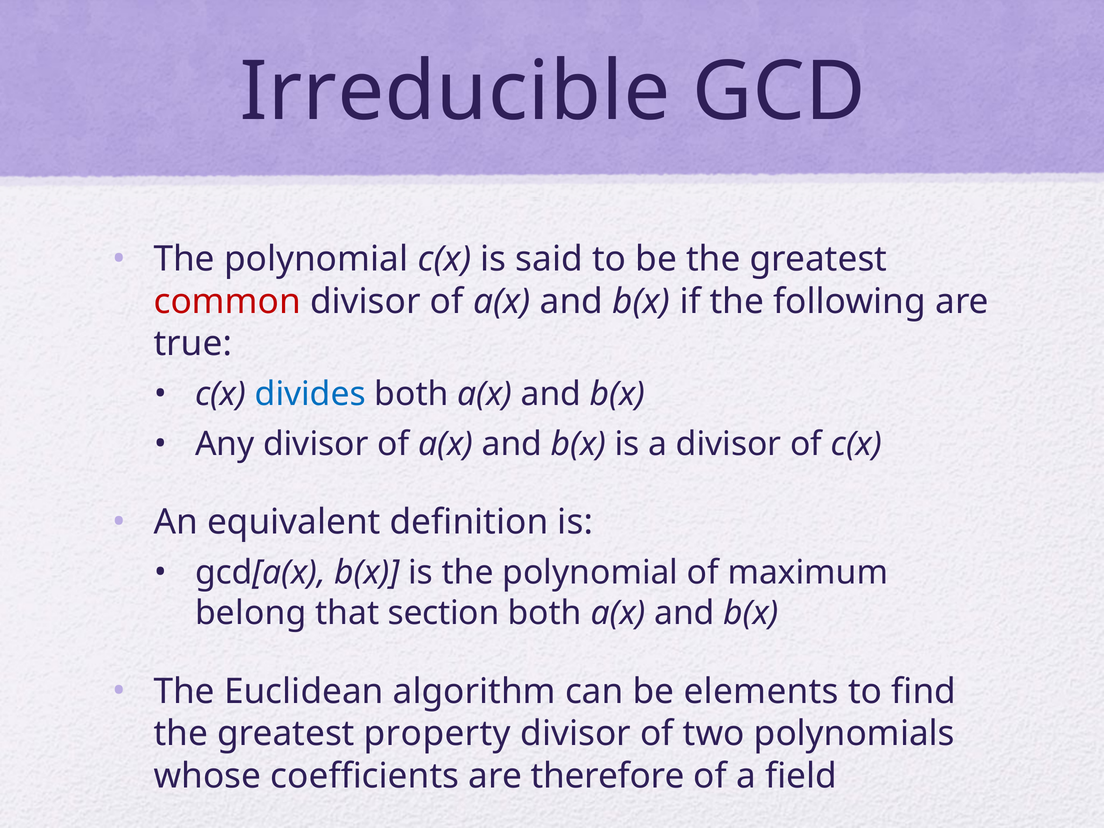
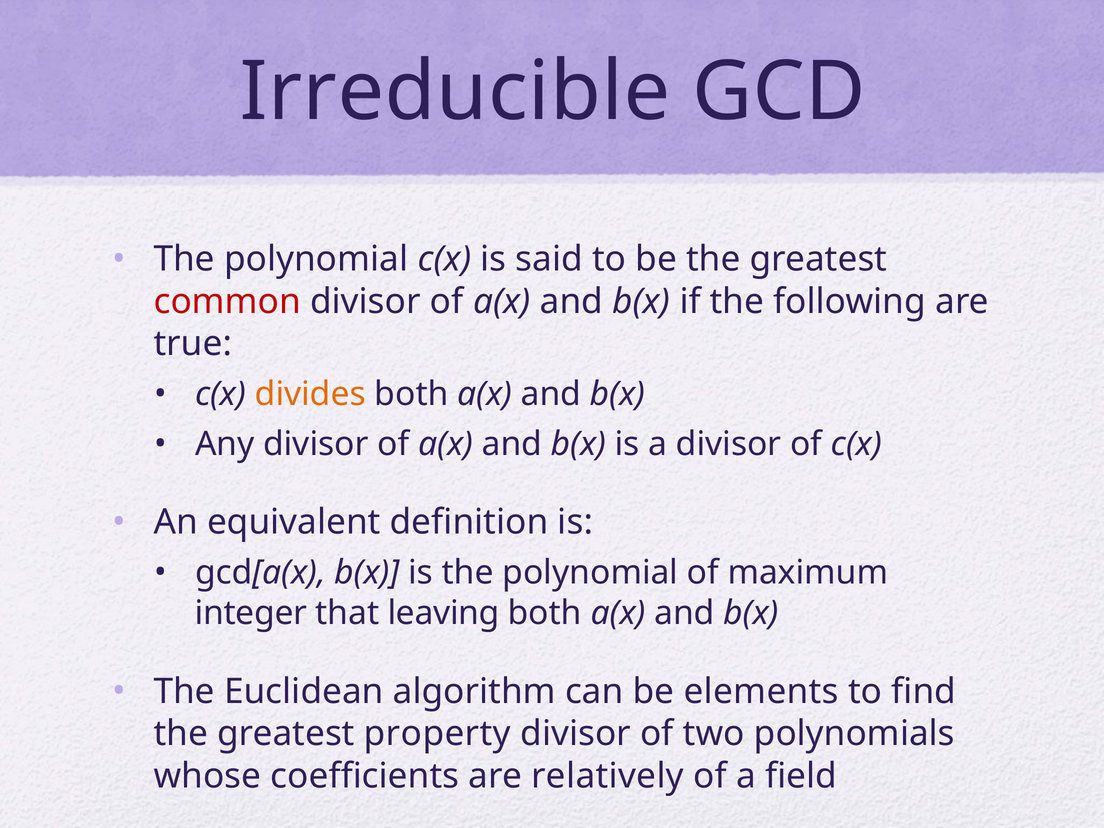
divides colour: blue -> orange
belong: belong -> integer
section: section -> leaving
therefore: therefore -> relatively
